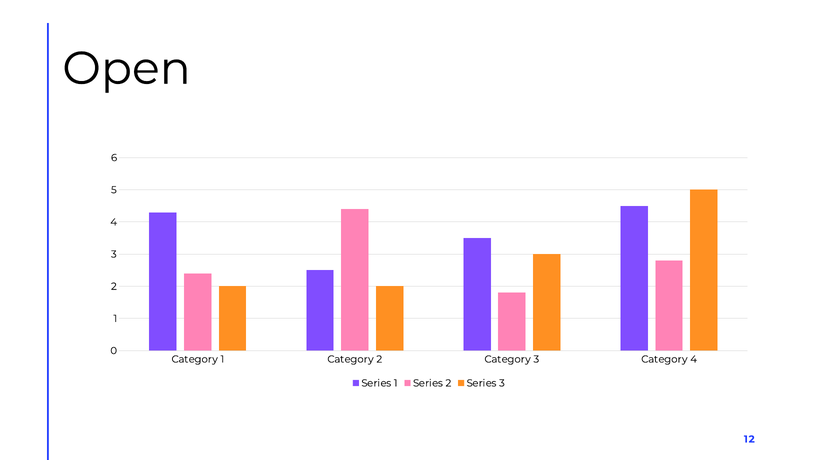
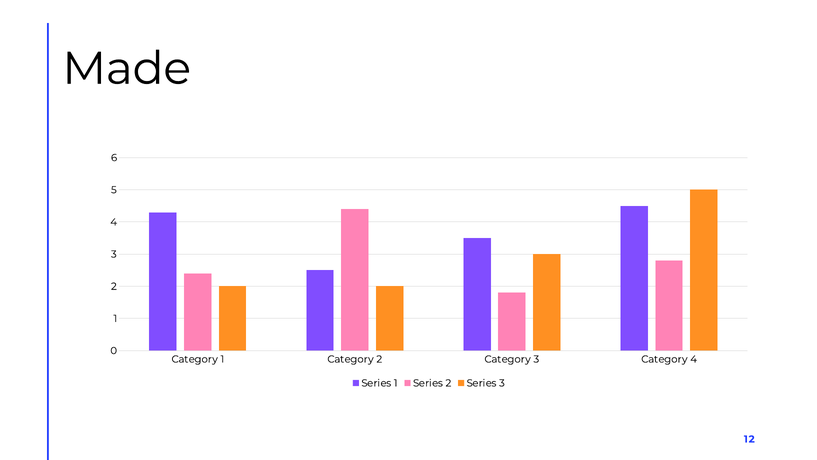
Open: Open -> Made
